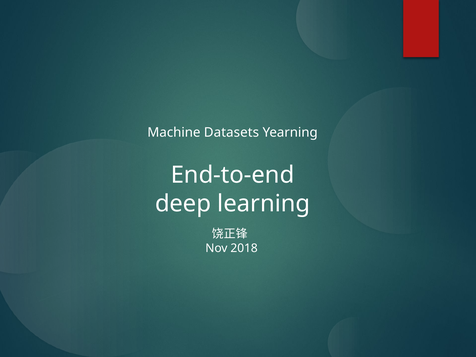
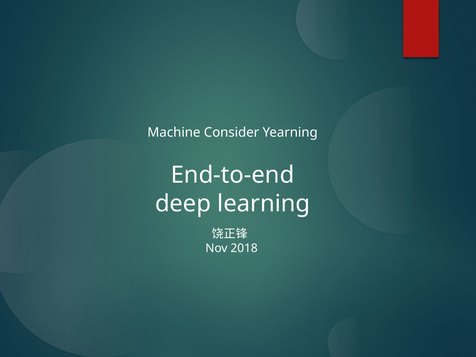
Datasets: Datasets -> Consider
